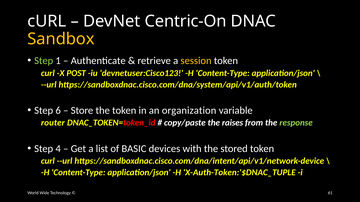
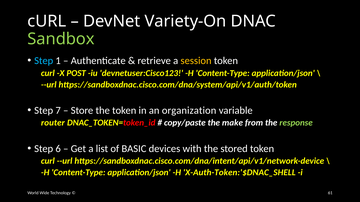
Centric-On: Centric-On -> Variety-On
Sandbox colour: yellow -> light green
Step at (44, 61) colour: light green -> light blue
6: 6 -> 7
raises: raises -> make
4: 4 -> 6
X-Auth-Token:'$DNAC_TUPLE: X-Auth-Token:'$DNAC_TUPLE -> X-Auth-Token:'$DNAC_SHELL
